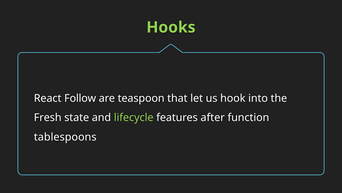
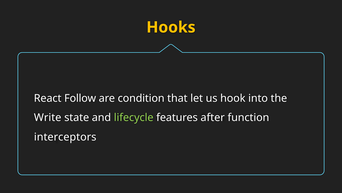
Hooks colour: light green -> yellow
teaspoon: teaspoon -> condition
Fresh: Fresh -> Write
tablespoons: tablespoons -> interceptors
